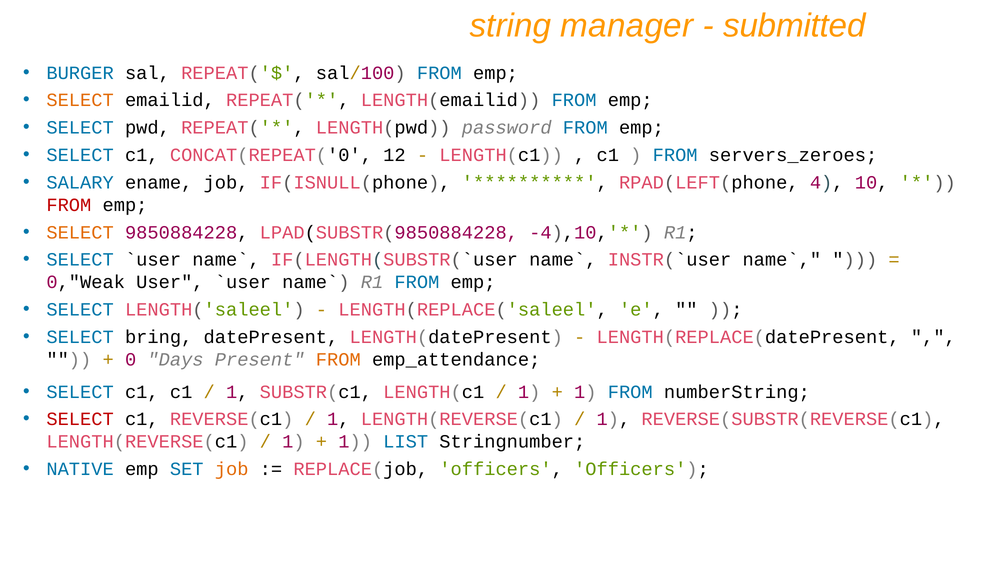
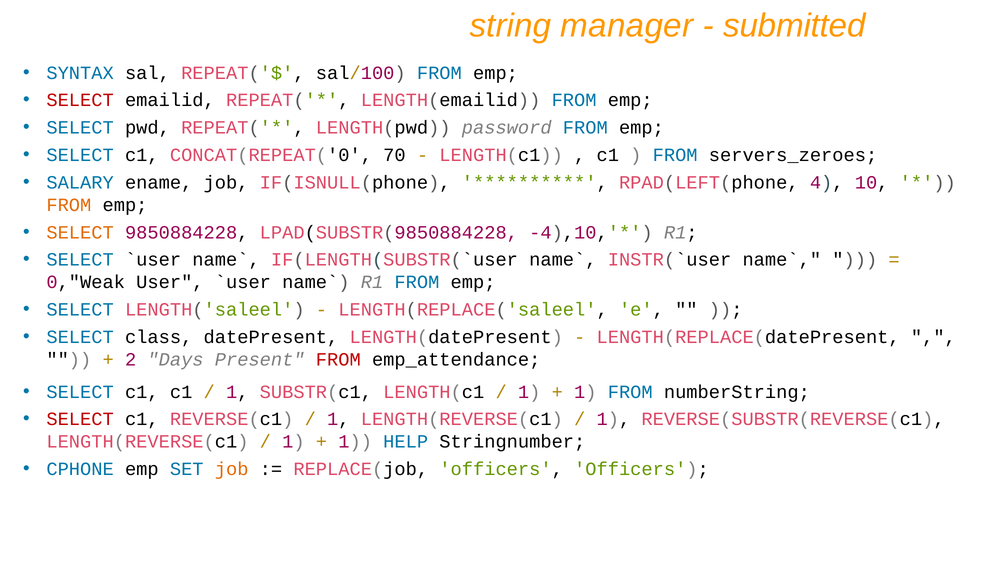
BURGER: BURGER -> SYNTAX
SELECT at (80, 100) colour: orange -> red
12: 12 -> 70
FROM at (69, 205) colour: red -> orange
bring: bring -> class
0: 0 -> 2
FROM at (338, 360) colour: orange -> red
LIST: LIST -> HELP
NATIVE: NATIVE -> CPHONE
